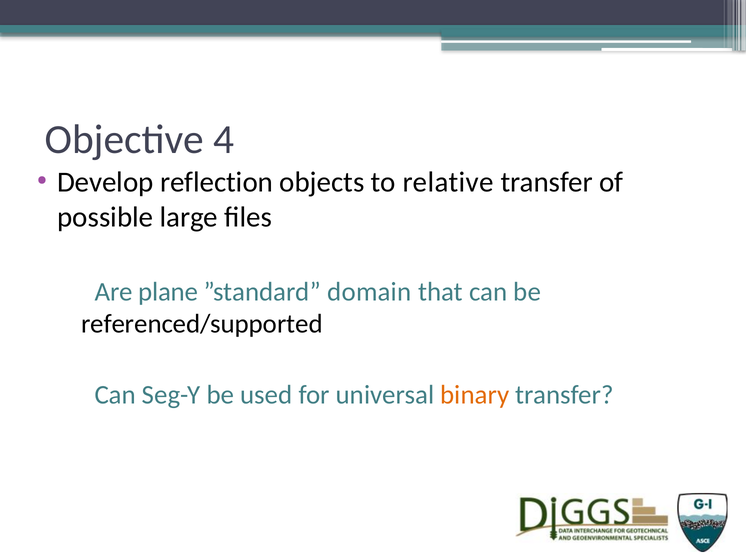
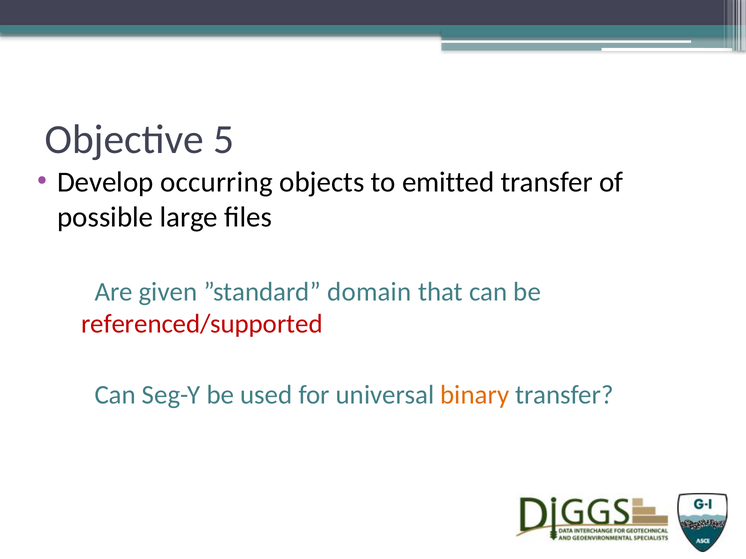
4: 4 -> 5
reflection: reflection -> occurring
relative: relative -> emitted
plane: plane -> given
referenced/supported colour: black -> red
